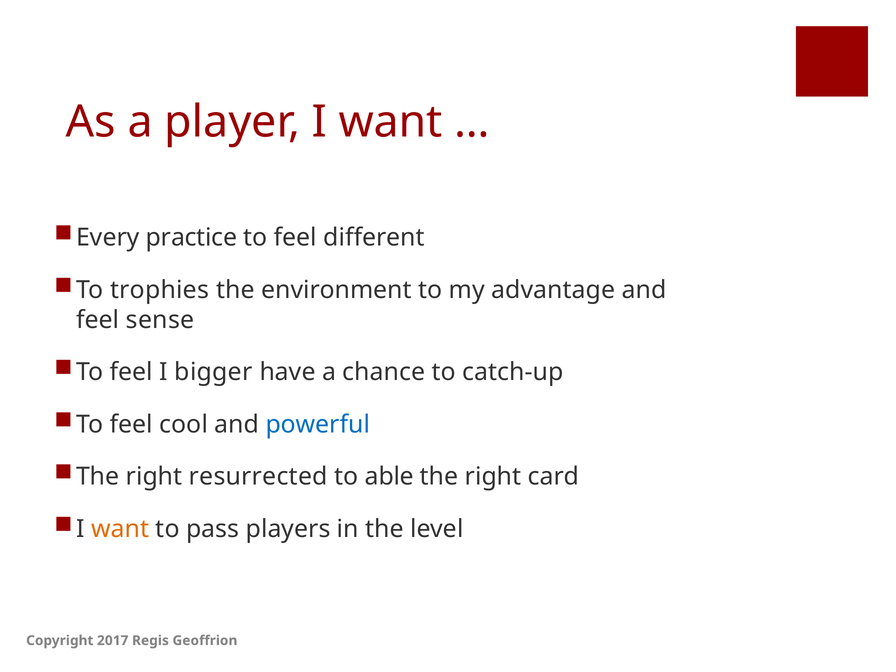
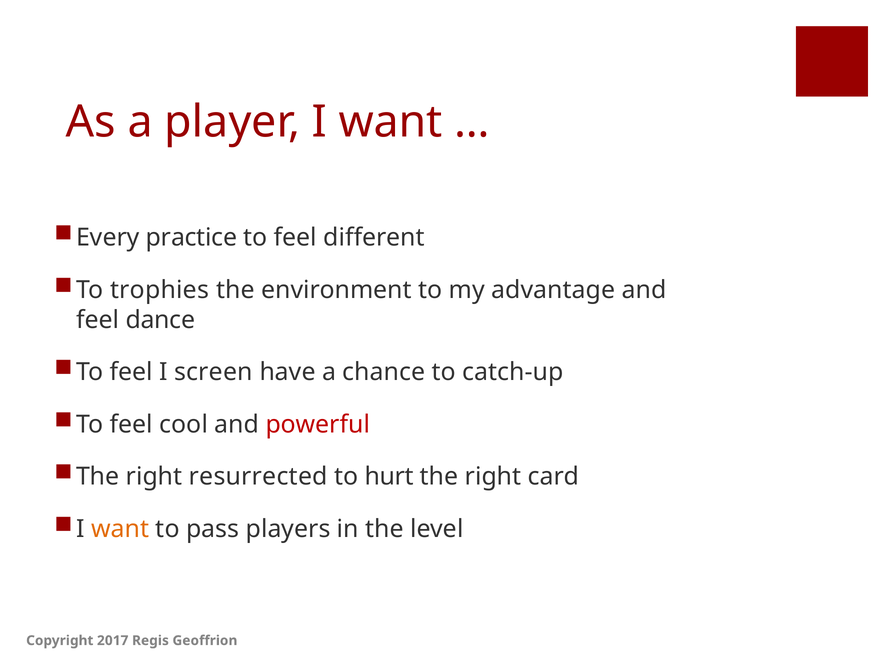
sense: sense -> dance
bigger: bigger -> screen
powerful colour: blue -> red
able: able -> hurt
